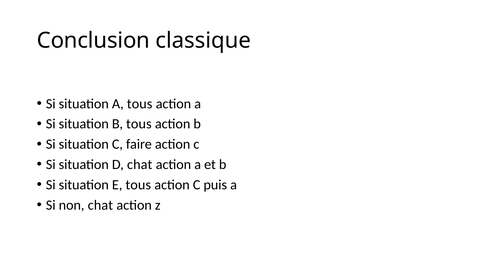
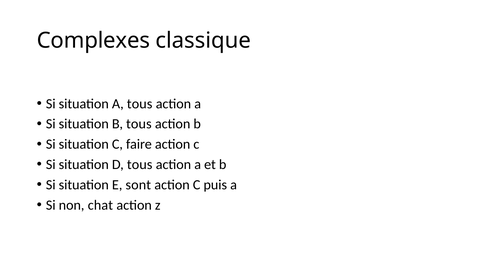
Conclusion: Conclusion -> Complexes
D chat: chat -> tous
E tous: tous -> sont
